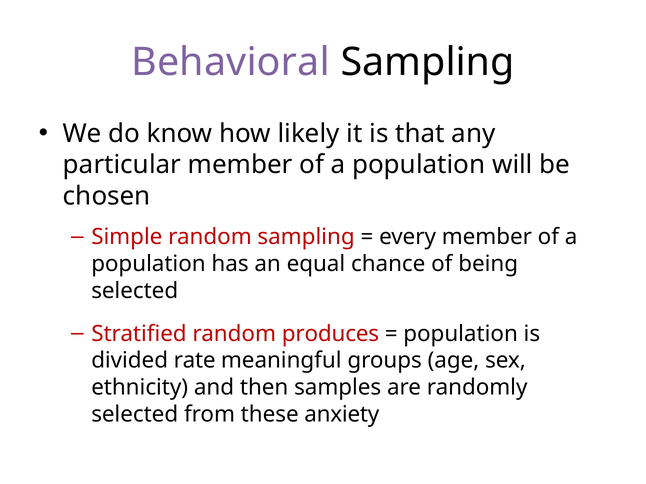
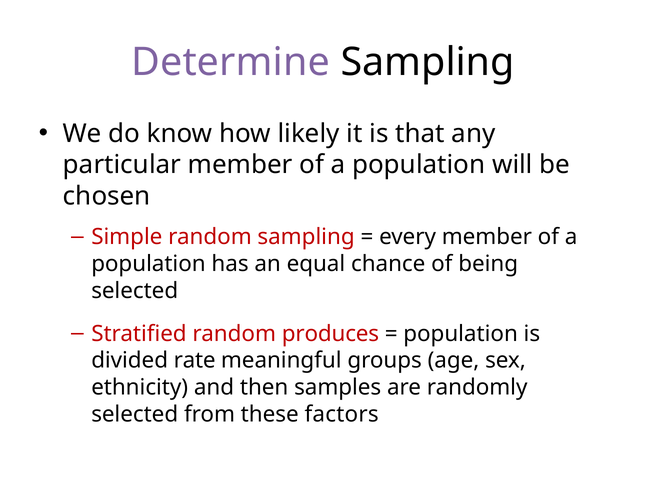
Behavioral: Behavioral -> Determine
anxiety: anxiety -> factors
